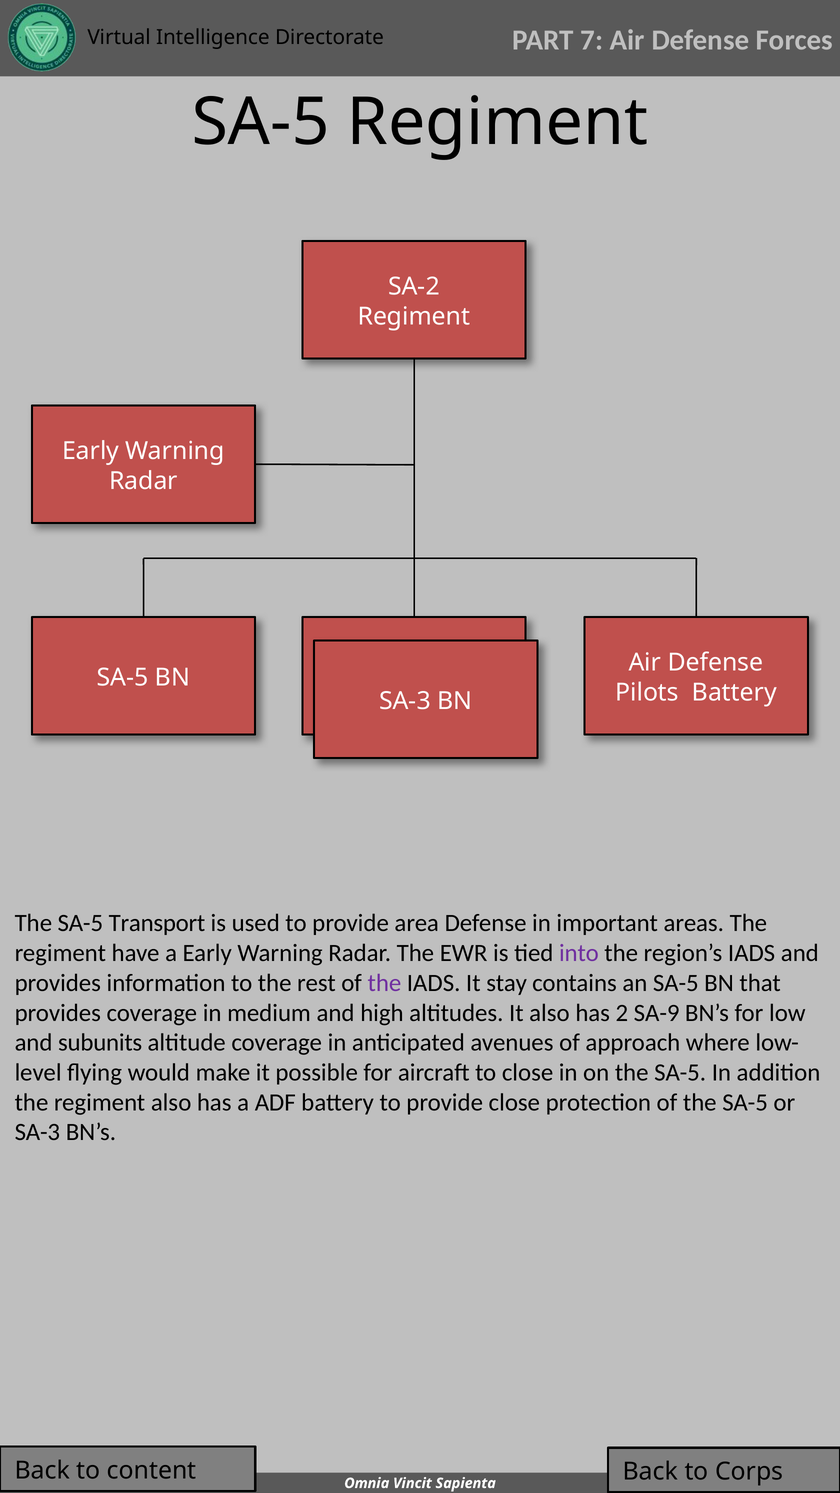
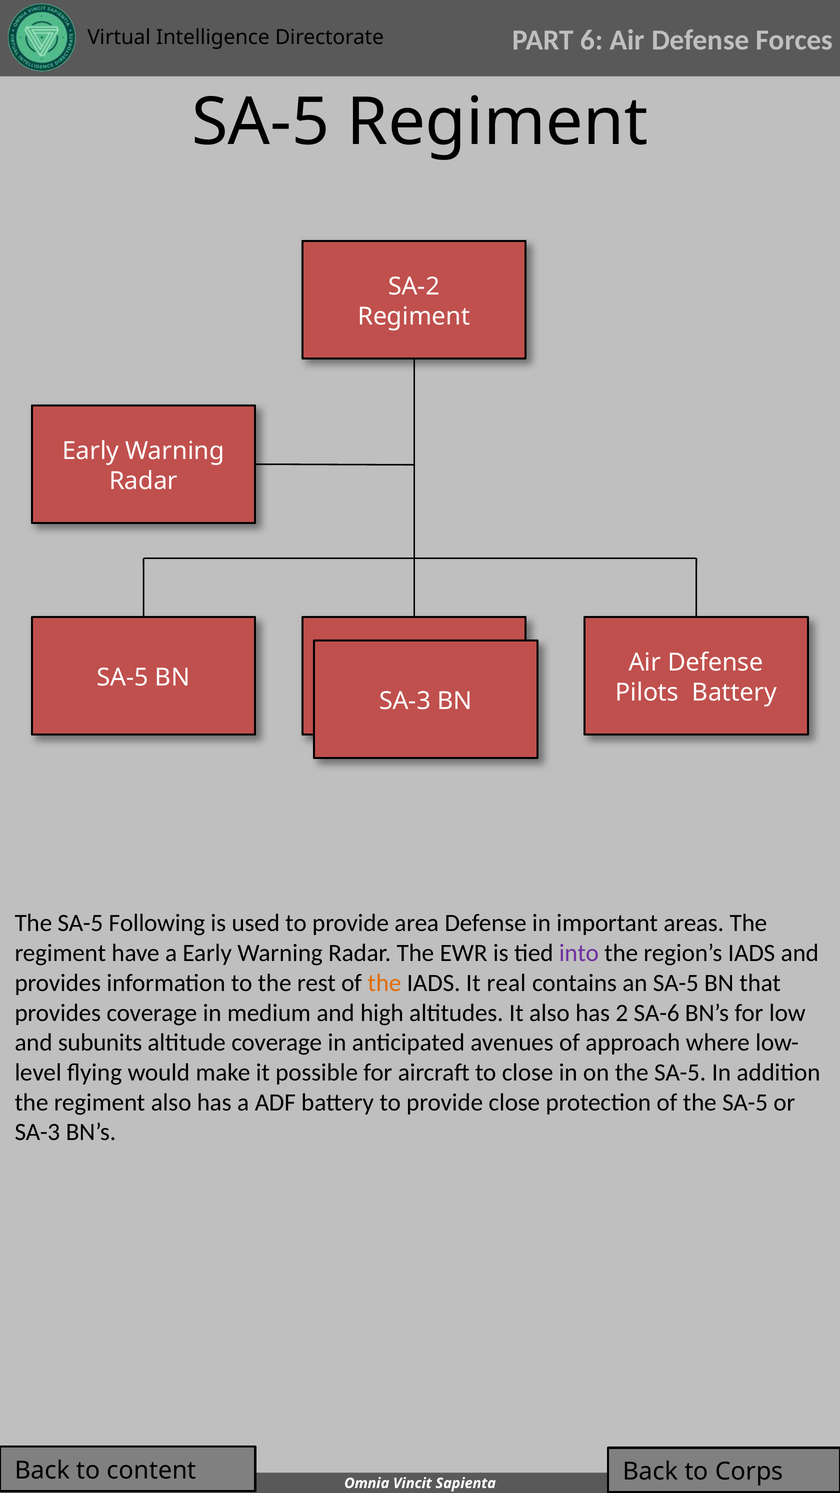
7: 7 -> 6
Transport: Transport -> Following
the at (384, 983) colour: purple -> orange
stay: stay -> real
SA-9: SA-9 -> SA-6
